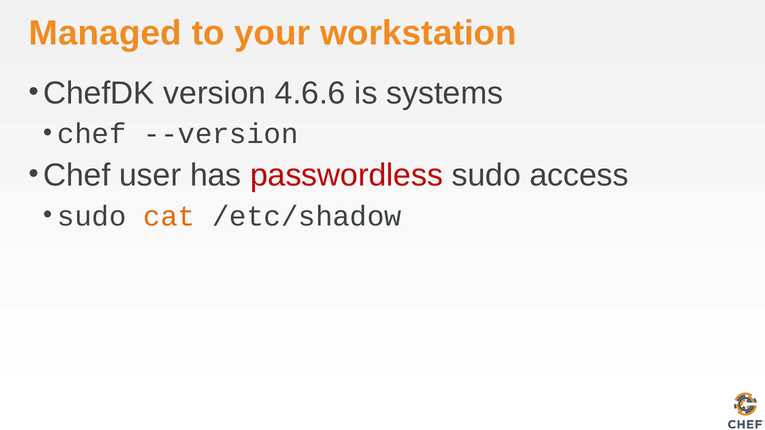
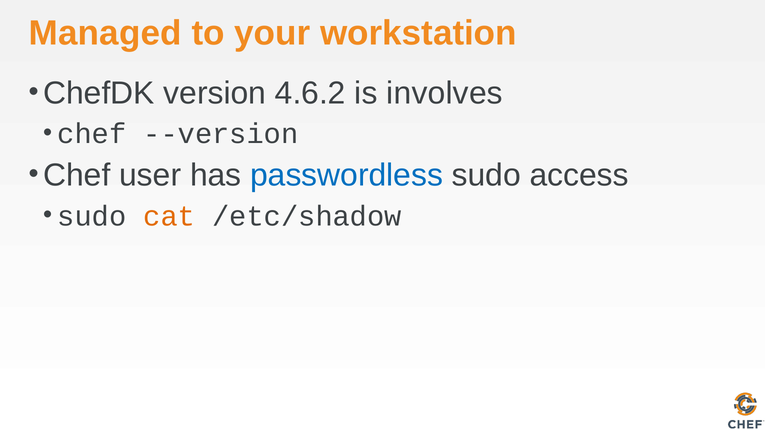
4.6.6: 4.6.6 -> 4.6.2
systems: systems -> involves
passwordless colour: red -> blue
